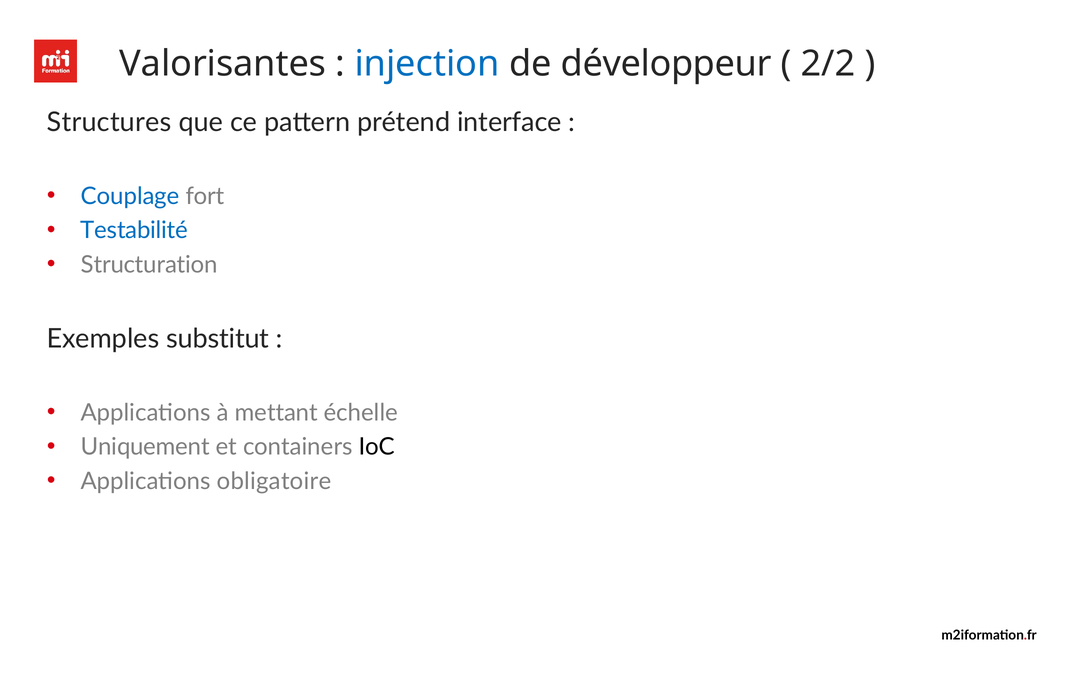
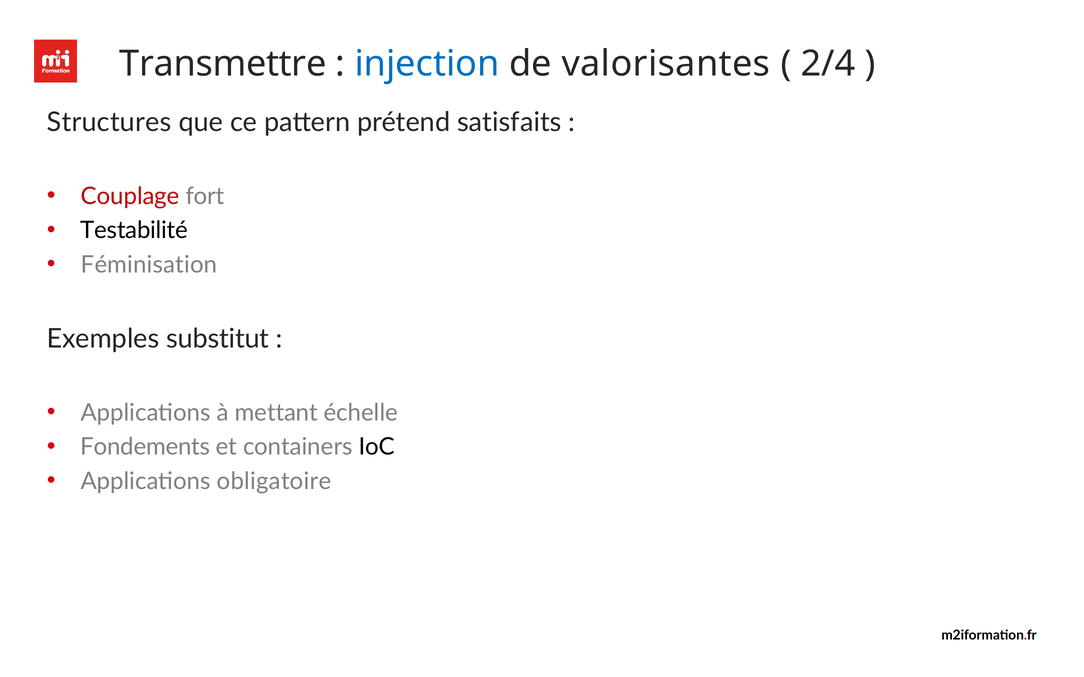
Valorisantes: Valorisantes -> Transmettre
développeur: développeur -> valorisantes
2/2: 2/2 -> 2/4
interface: interface -> satisfaits
Couplage colour: blue -> red
Testabilité colour: blue -> black
Structuration: Structuration -> Féminisation
Uniquement: Uniquement -> Fondements
